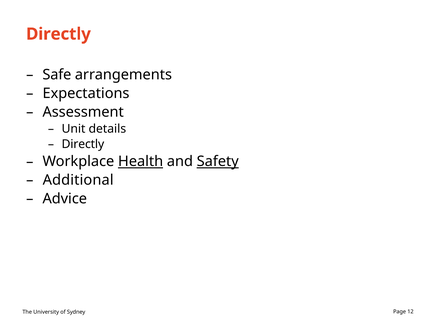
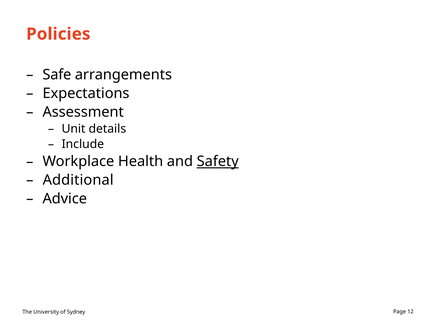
Directly at (58, 34): Directly -> Policies
Directly at (83, 144): Directly -> Include
Health underline: present -> none
